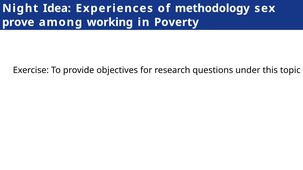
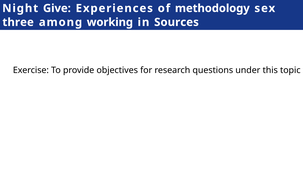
Idea: Idea -> Give
prove: prove -> three
Poverty: Poverty -> Sources
